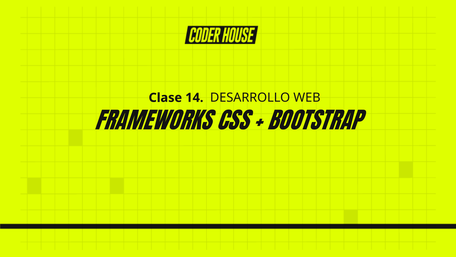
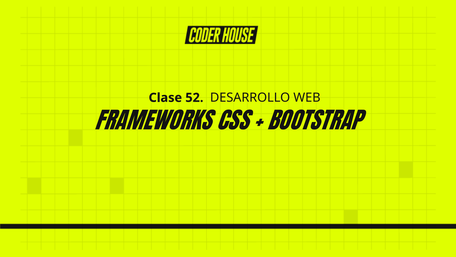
14: 14 -> 52
